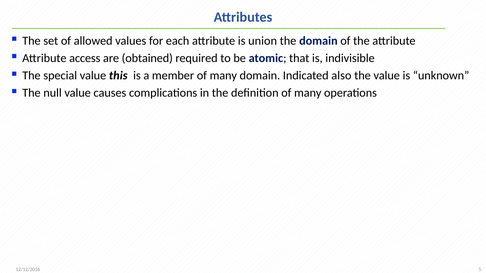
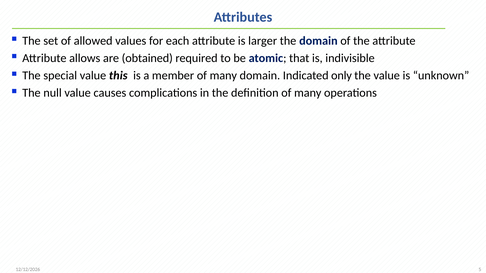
union: union -> larger
access: access -> allows
also: also -> only
